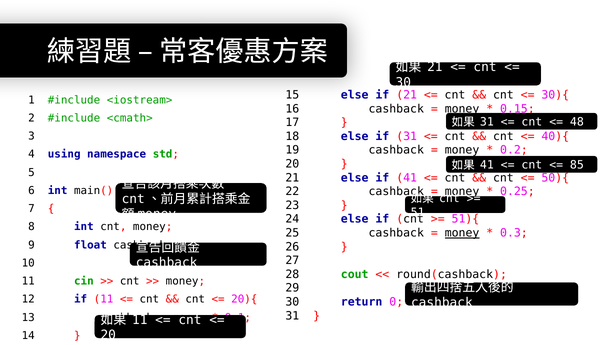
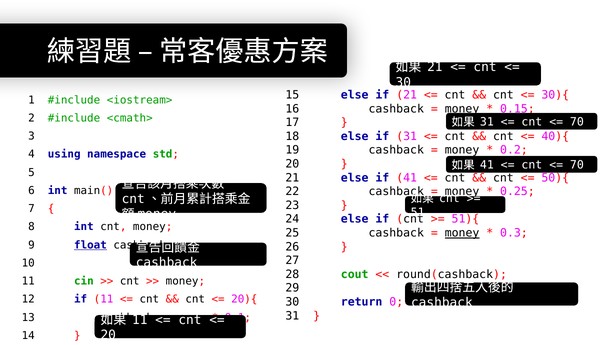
48 at (577, 122): 48 -> 70
85 at (577, 165): 85 -> 70
float underline: none -> present
